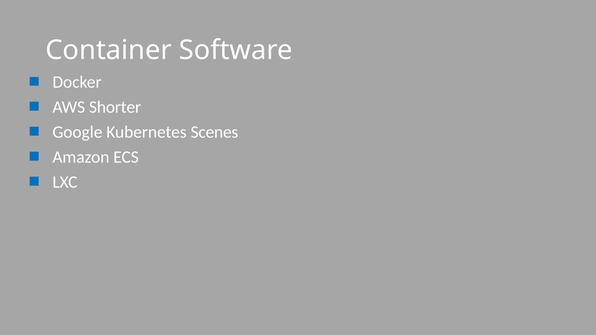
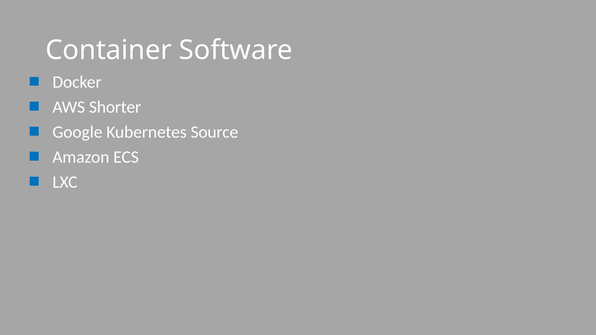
Scenes: Scenes -> Source
